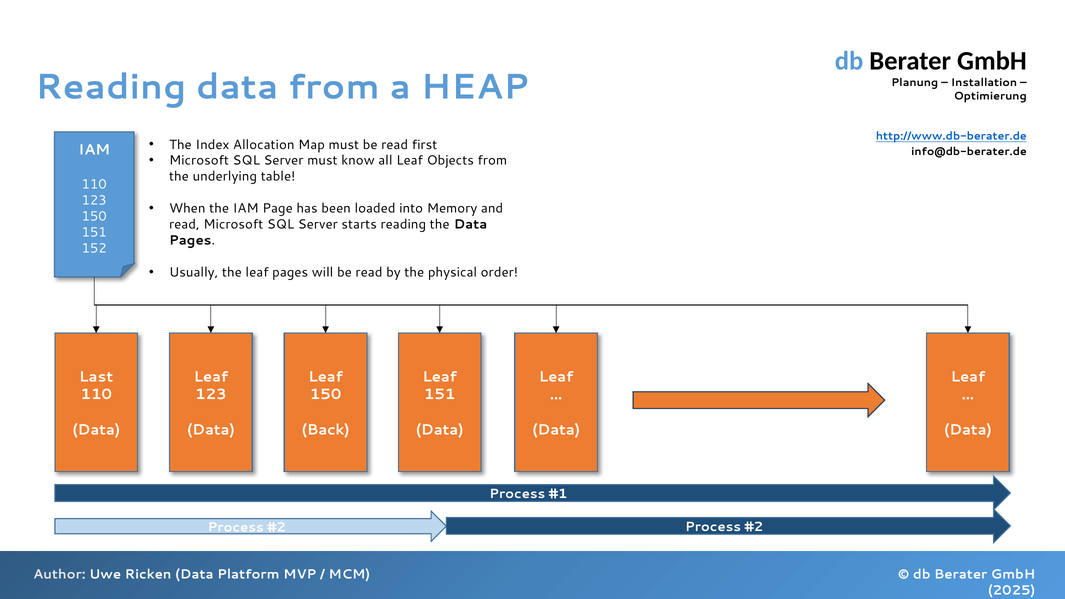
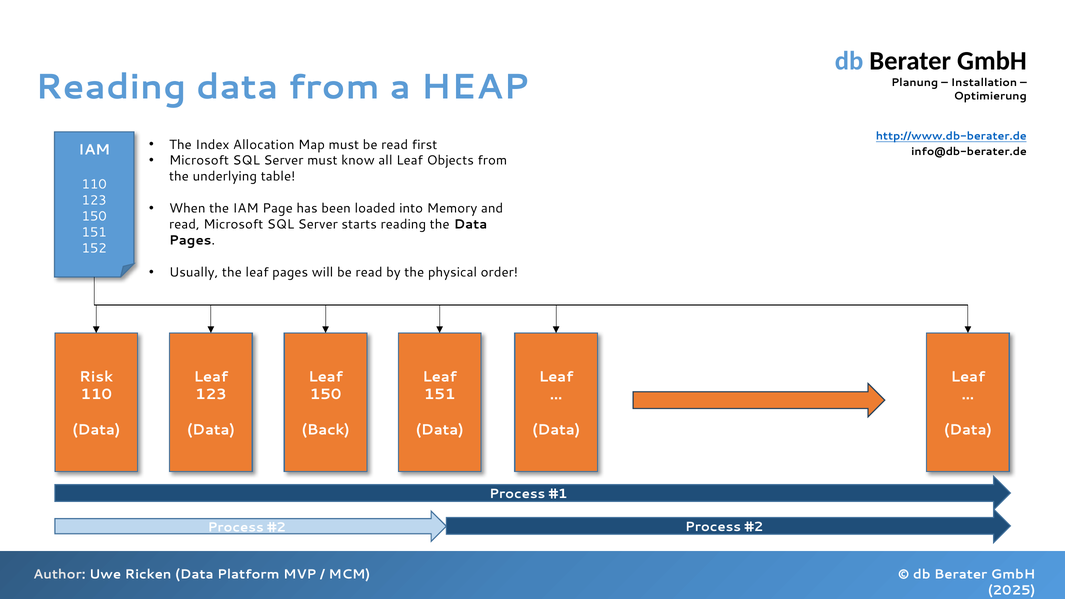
Last: Last -> Risk
